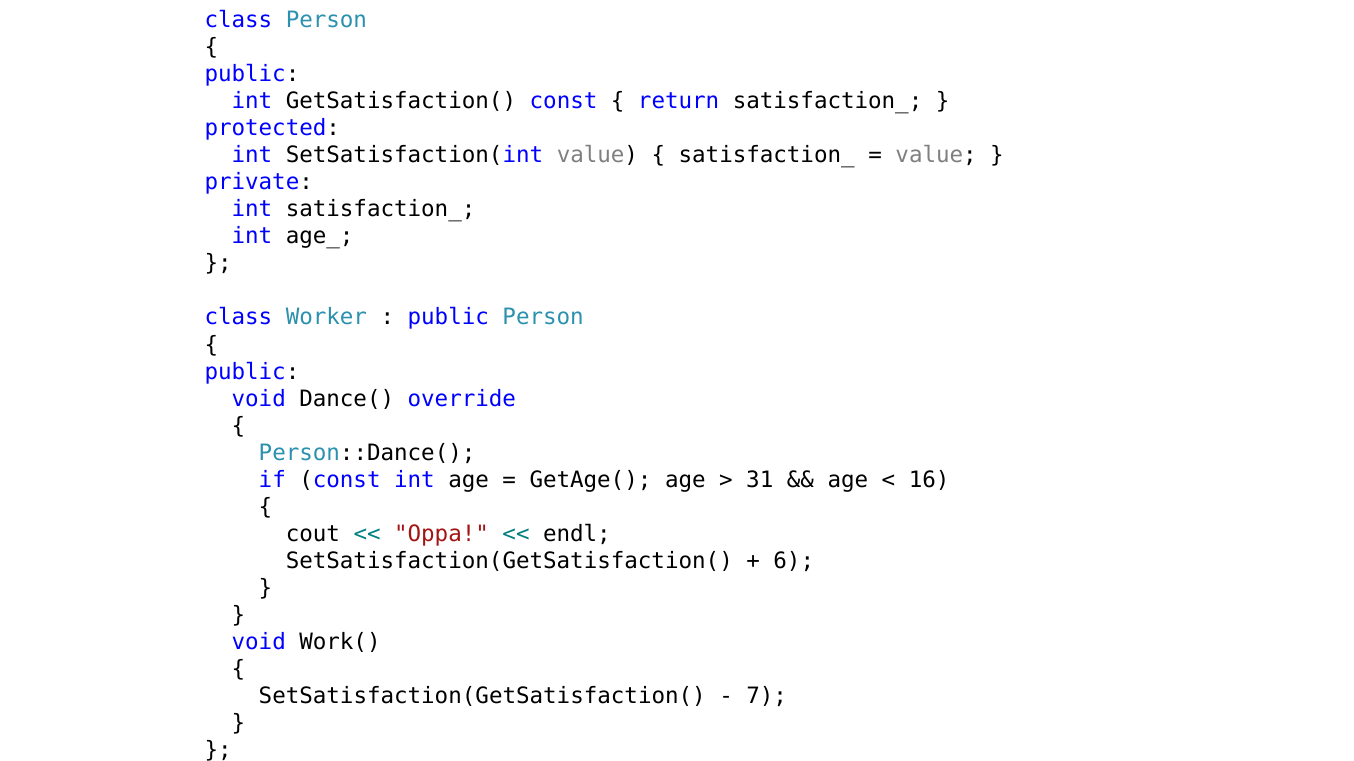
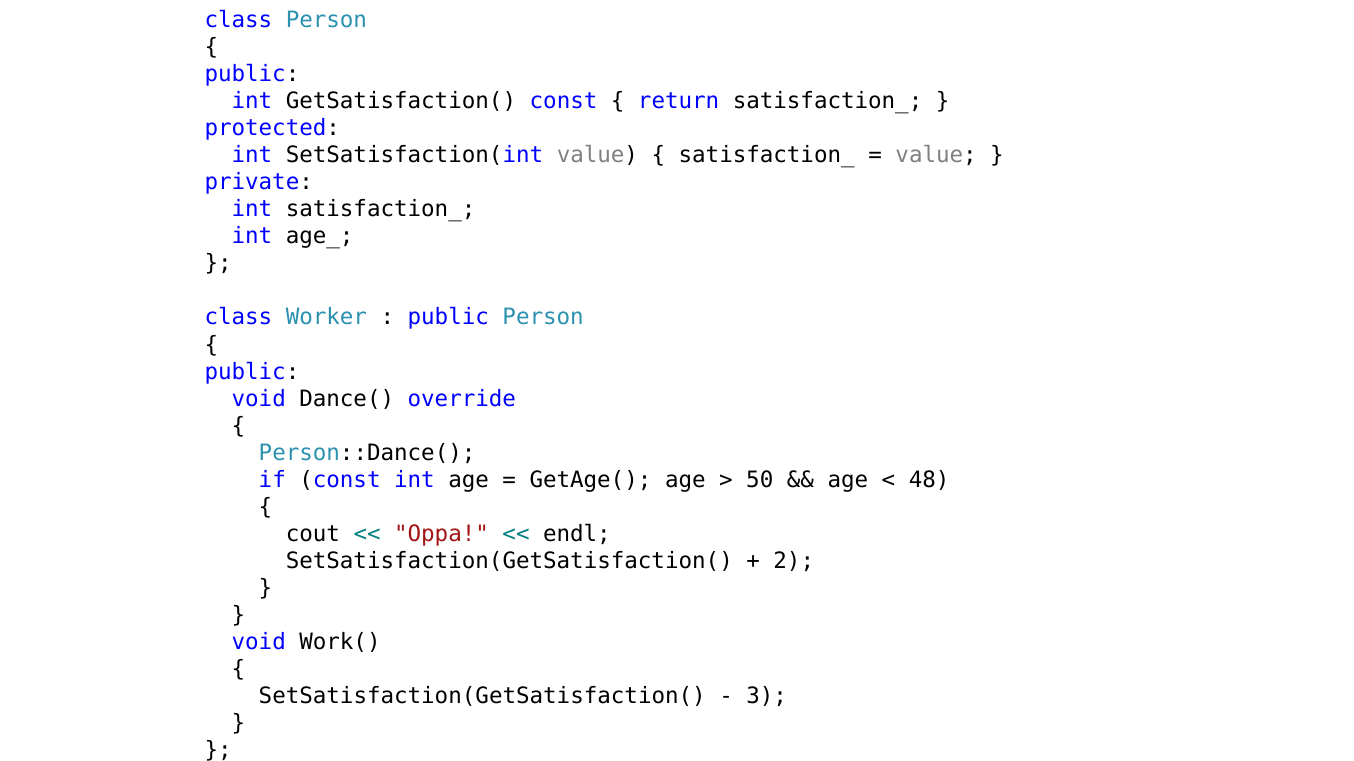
31: 31 -> 50
16: 16 -> 48
6: 6 -> 2
7: 7 -> 3
